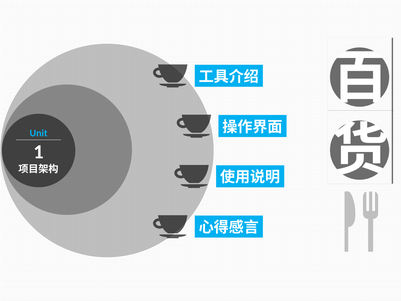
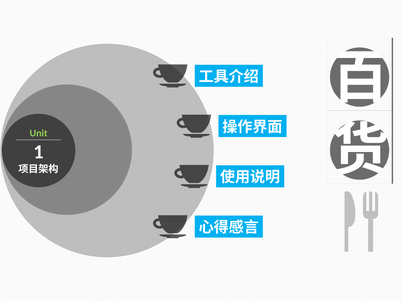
Unit colour: light blue -> light green
